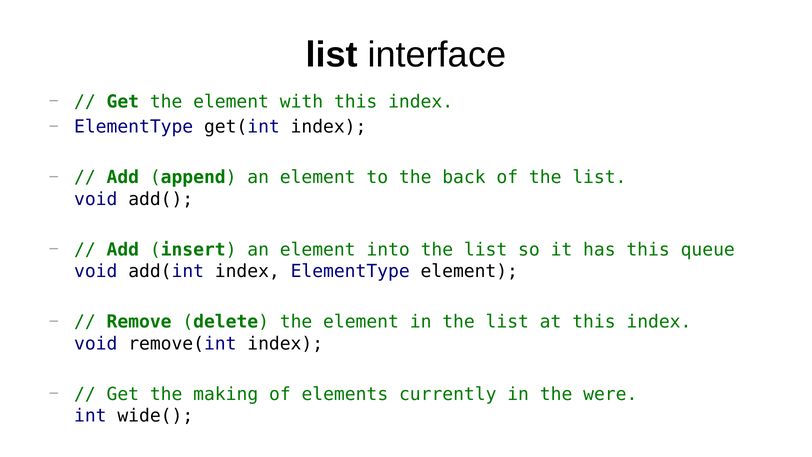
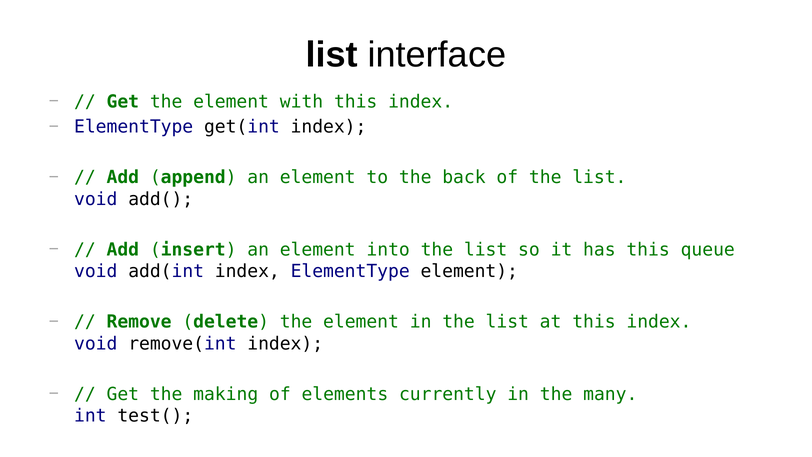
were: were -> many
wide(: wide( -> test(
